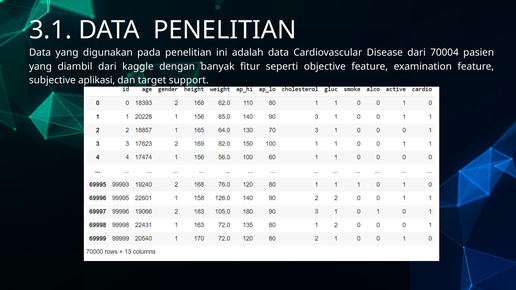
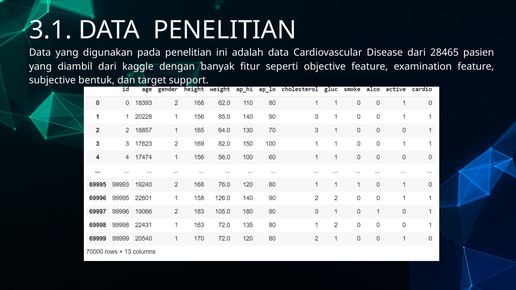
70004: 70004 -> 28465
aplikasi: aplikasi -> bentuk
